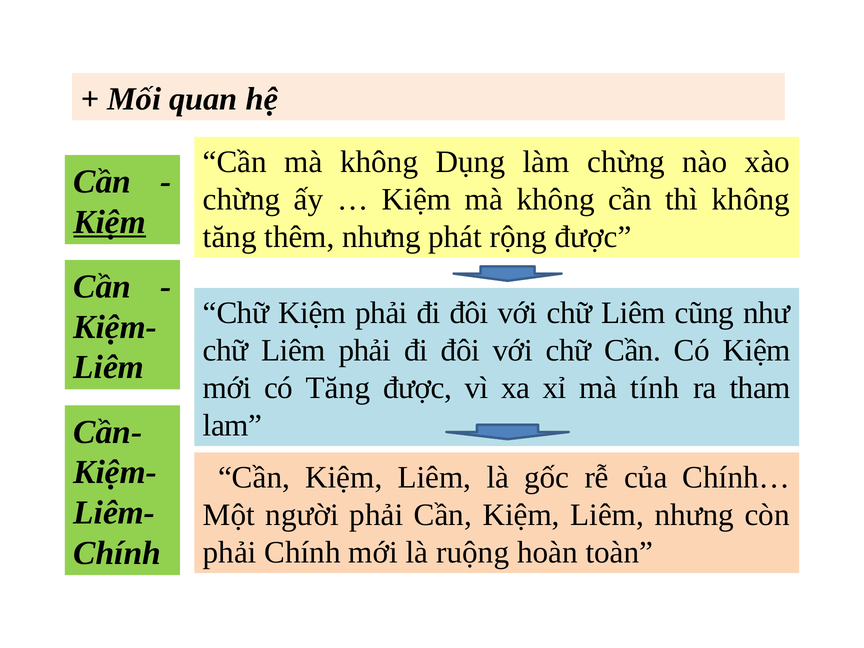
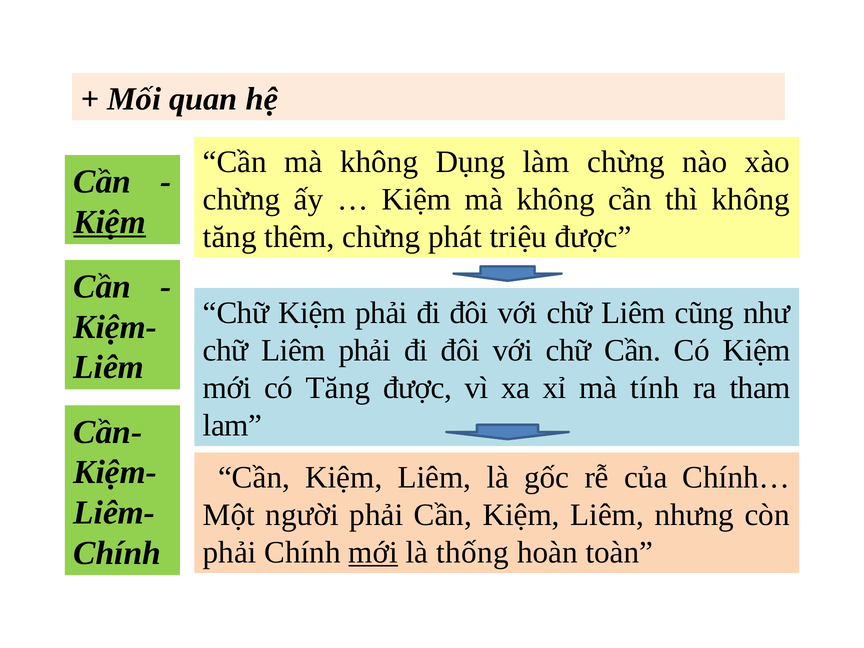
thêm nhưng: nhưng -> chừng
rộng: rộng -> triệu
mới at (373, 552) underline: none -> present
ruộng: ruộng -> thống
